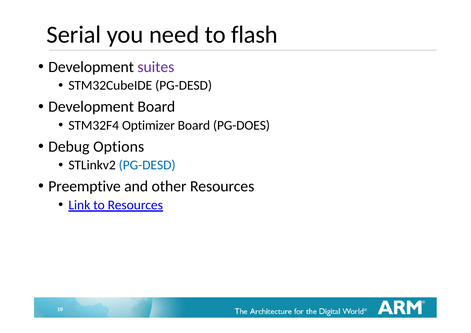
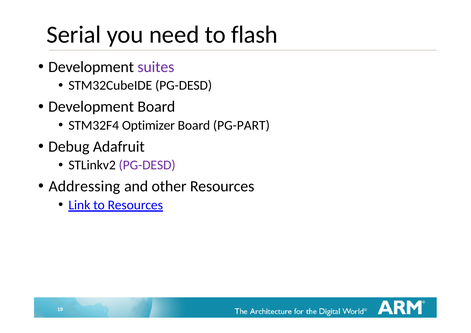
PG-DOES: PG-DOES -> PG-PART
Options: Options -> Adafruit
PG-DESD at (147, 165) colour: blue -> purple
Preemptive: Preemptive -> Addressing
